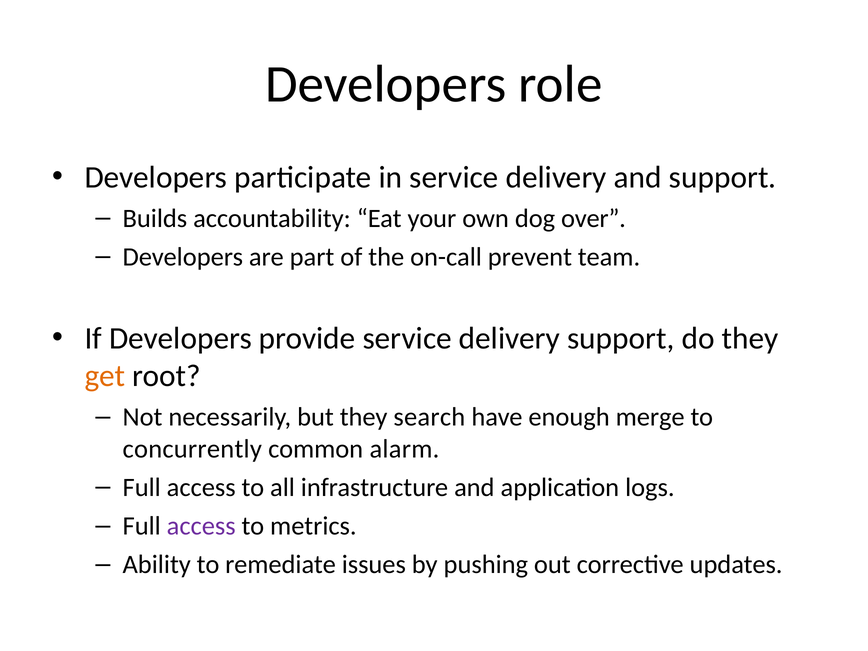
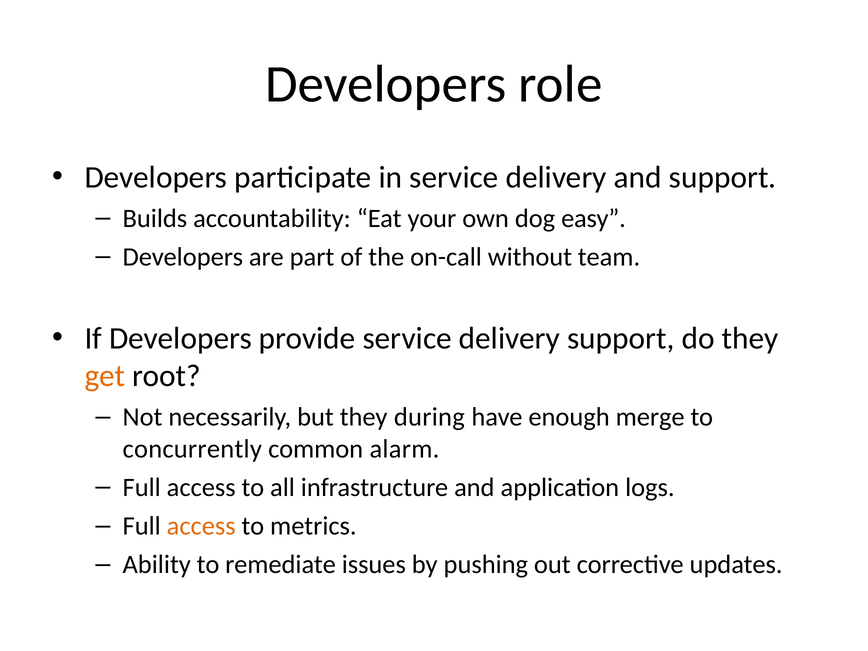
over: over -> easy
prevent: prevent -> without
search: search -> during
access at (201, 526) colour: purple -> orange
